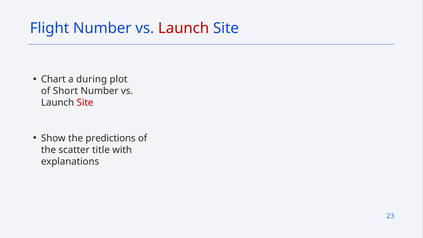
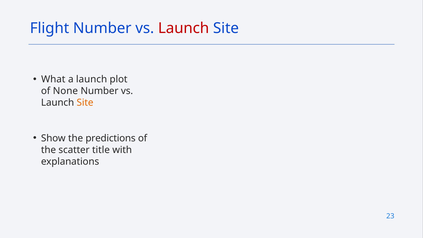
Chart: Chart -> What
a during: during -> launch
Short: Short -> None
Site at (85, 103) colour: red -> orange
